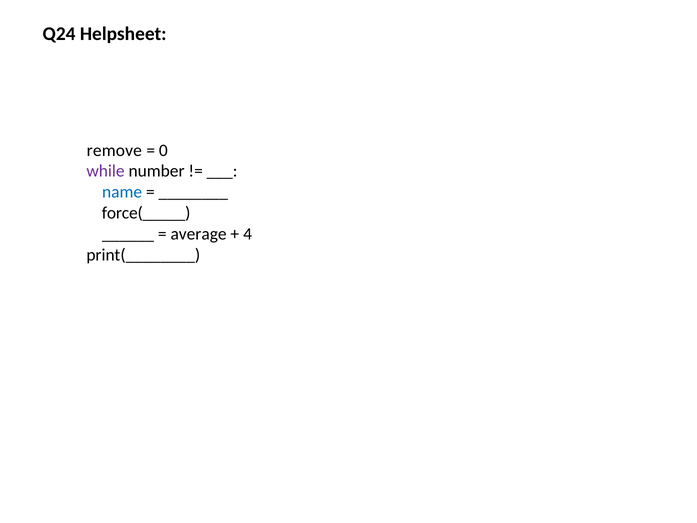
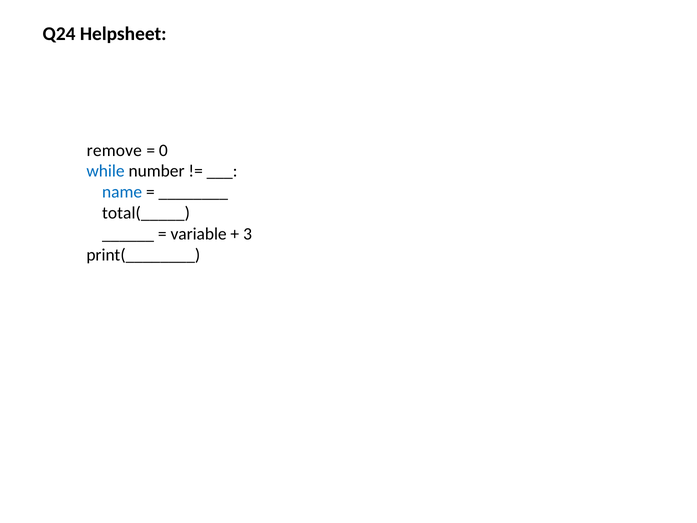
while colour: purple -> blue
force(_____: force(_____ -> total(_____
average: average -> variable
4: 4 -> 3
